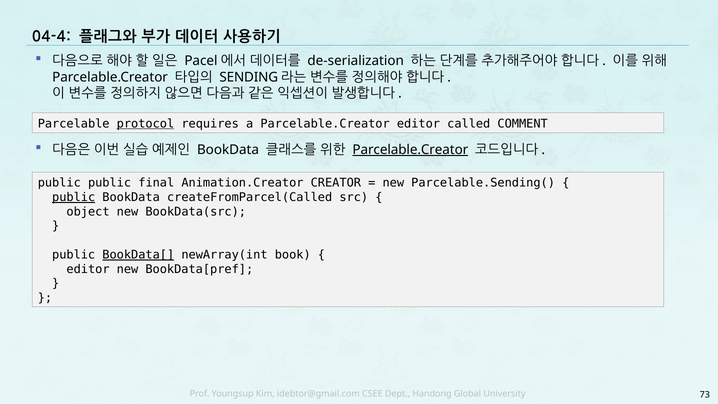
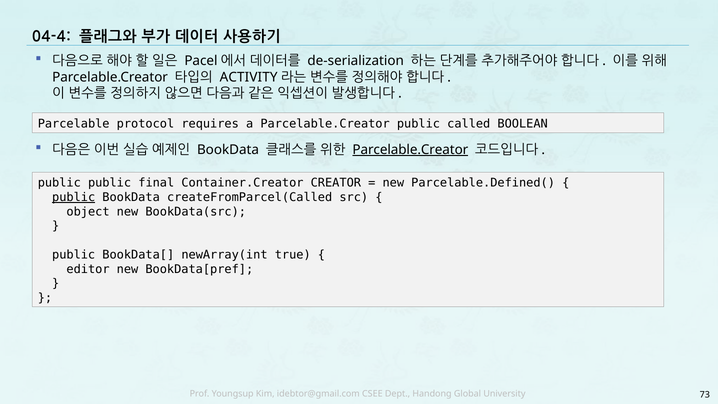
SENDING: SENDING -> ACTIVITY
protocol underline: present -> none
Parcelable.Creator editor: editor -> public
COMMENT: COMMENT -> BOOLEAN
Animation.Creator: Animation.Creator -> Container.Creator
Parcelable.Sending(: Parcelable.Sending( -> Parcelable.Defined(
BookData[ underline: present -> none
book: book -> true
